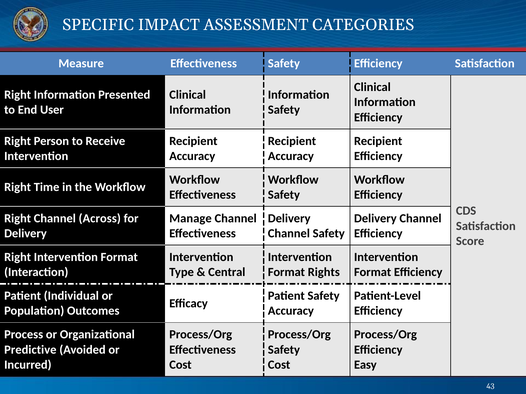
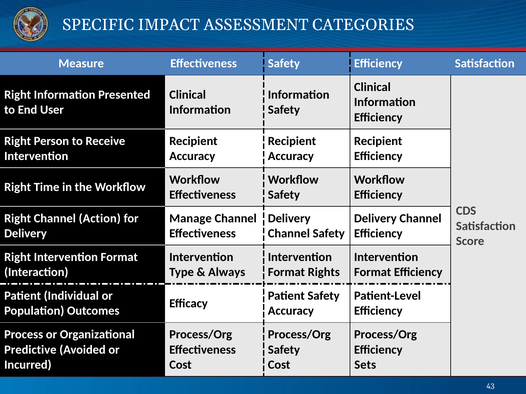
Across: Across -> Action
Central: Central -> Always
Easy: Easy -> Sets
